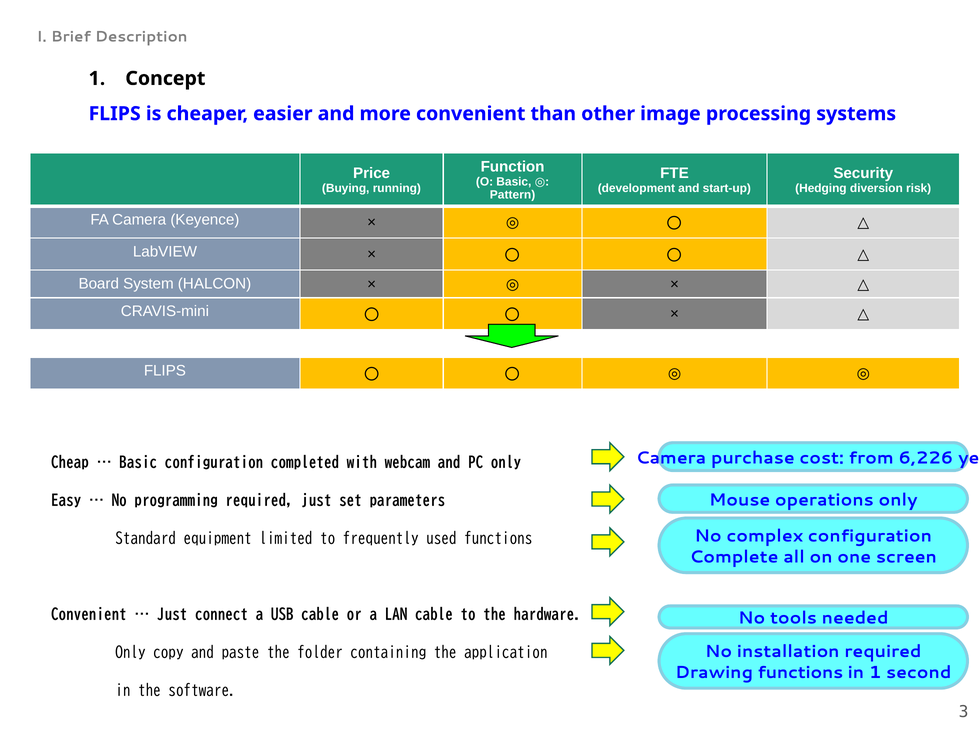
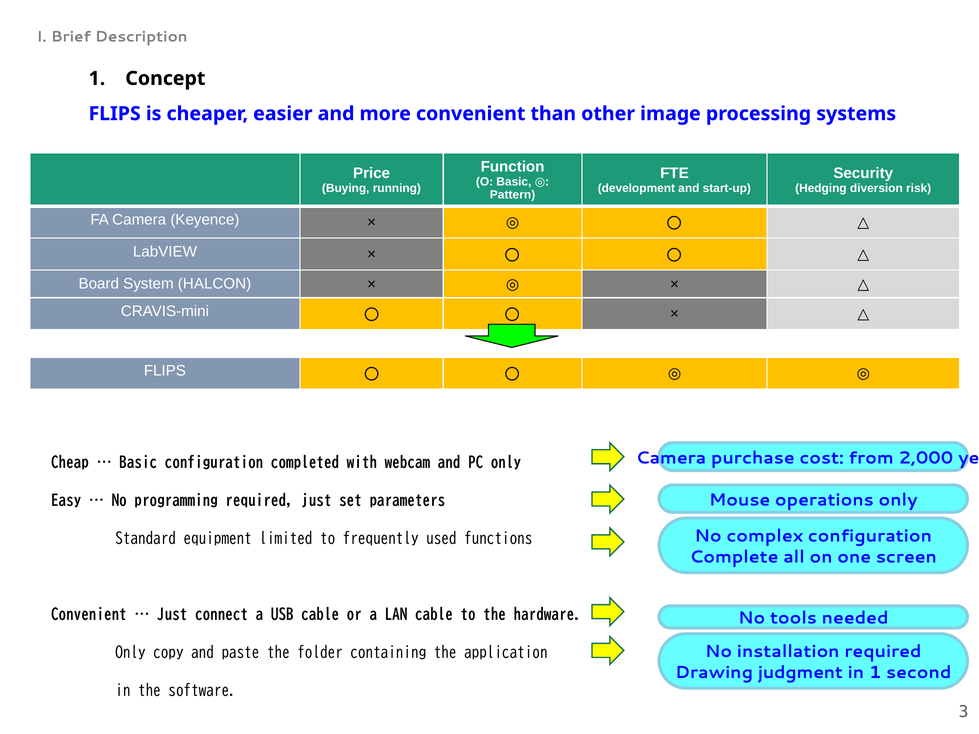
6,226: 6,226 -> 2,000
Drawing functions: functions -> judgment
